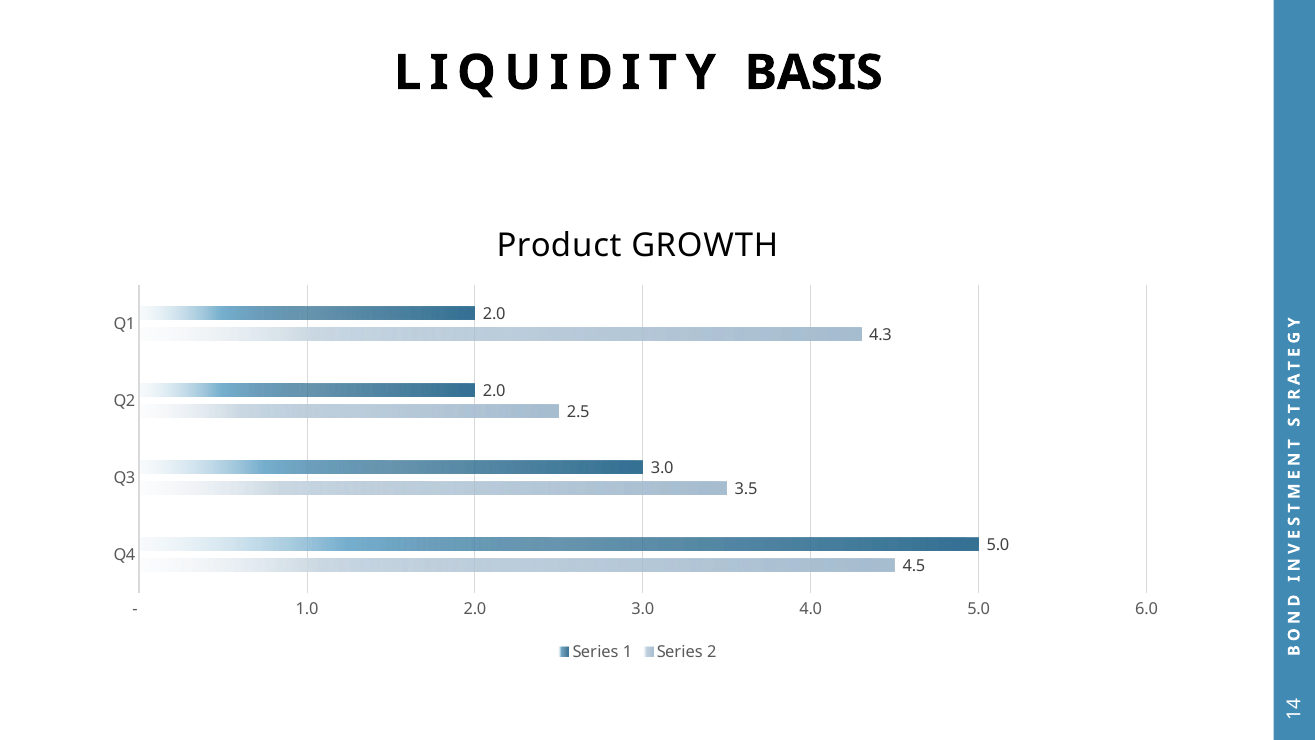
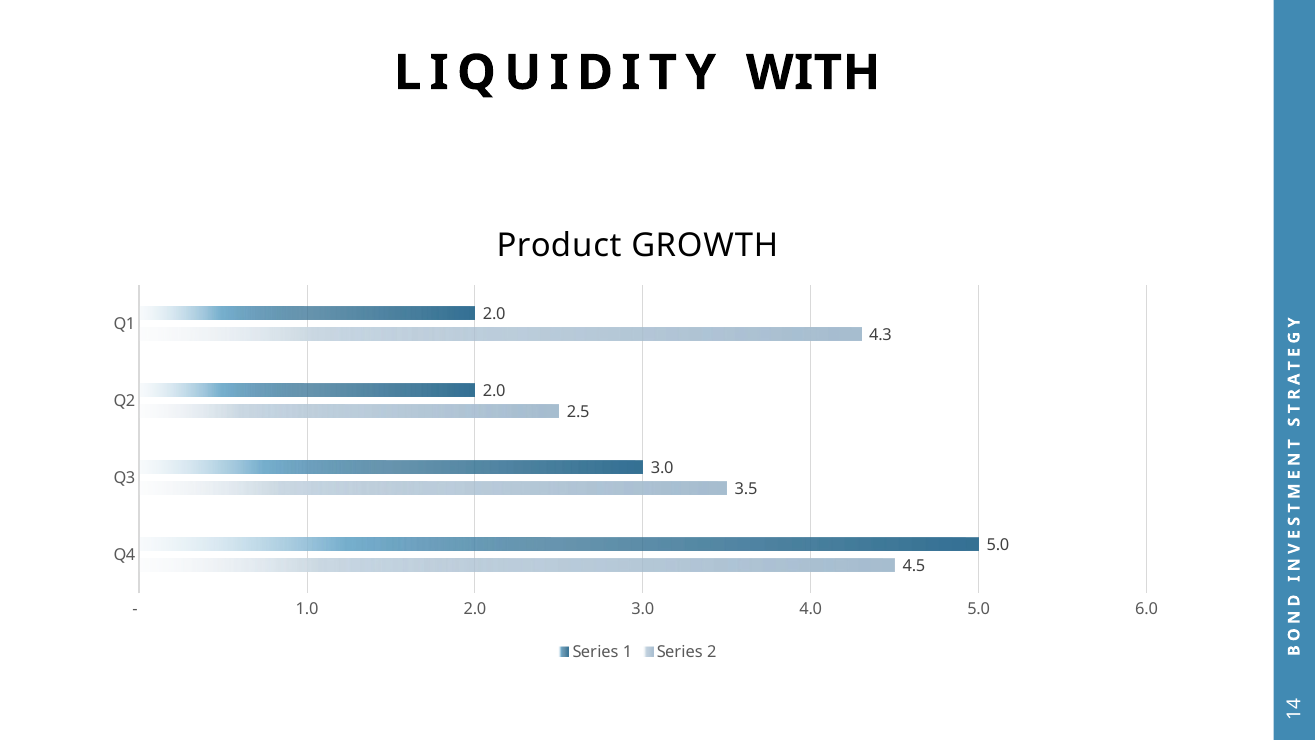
BASIS: BASIS -> WITH
